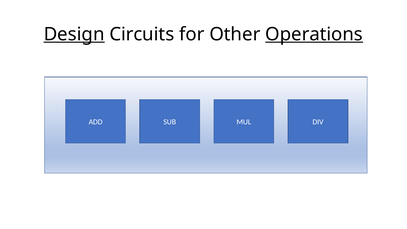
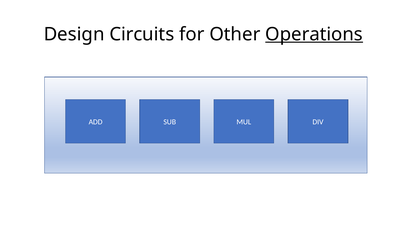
Design underline: present -> none
